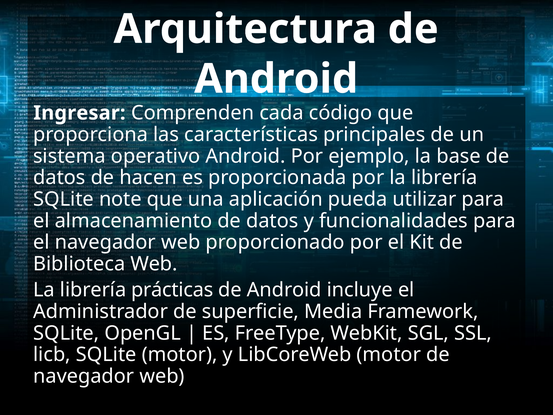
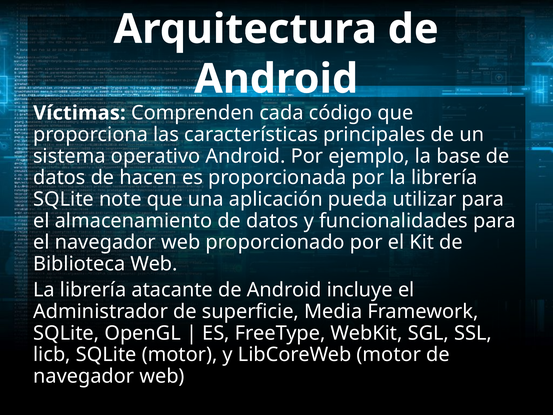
Ingresar: Ingresar -> Víctimas
prácticas: prácticas -> atacante
